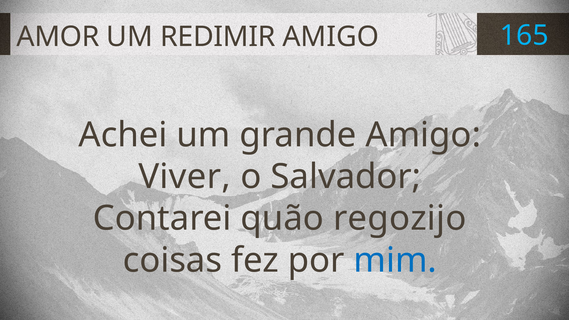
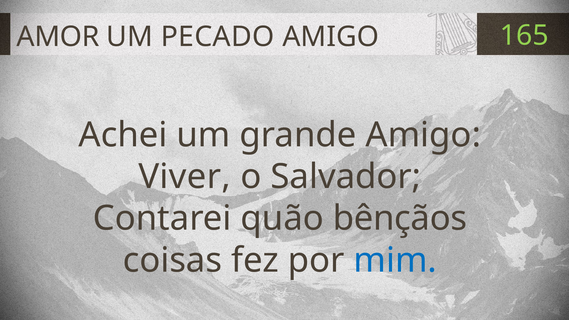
REDIMIR: REDIMIR -> PECADO
165 colour: light blue -> light green
regozijo: regozijo -> bênçãos
